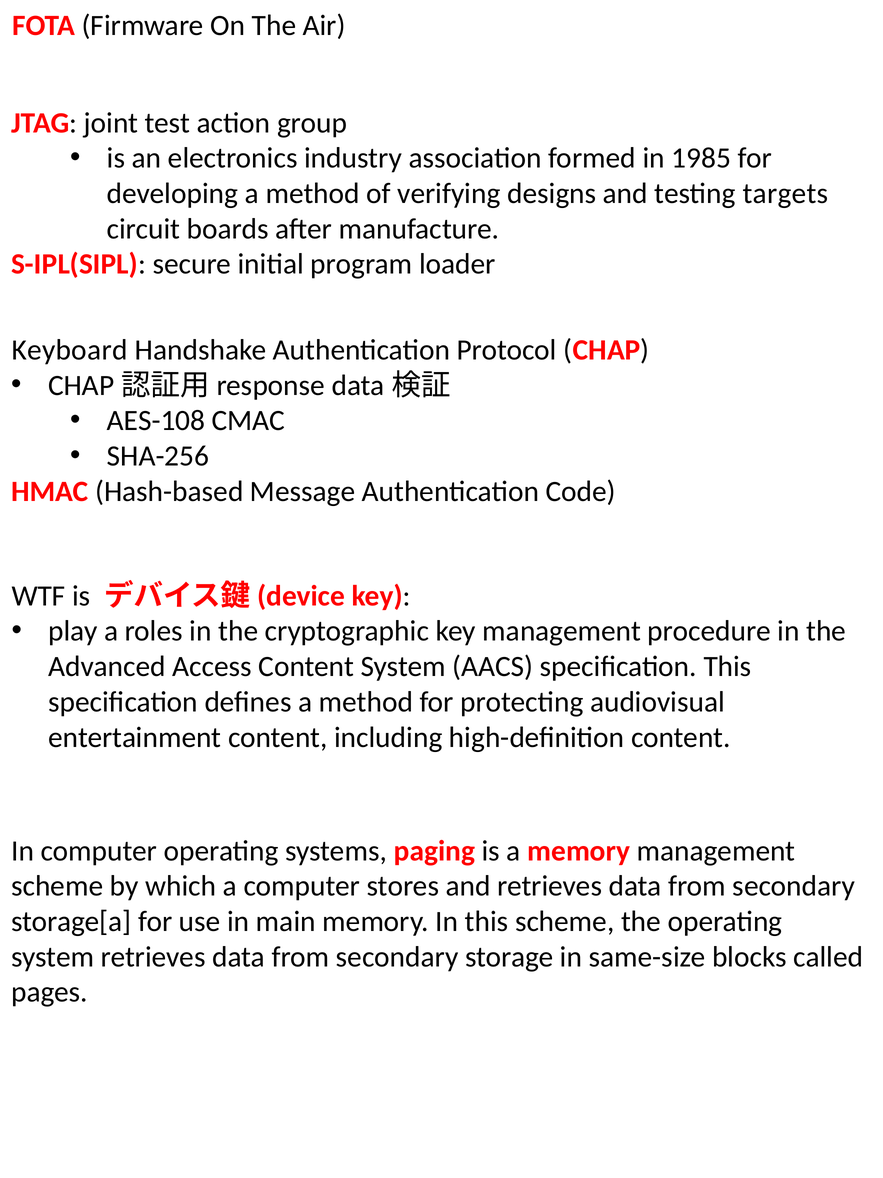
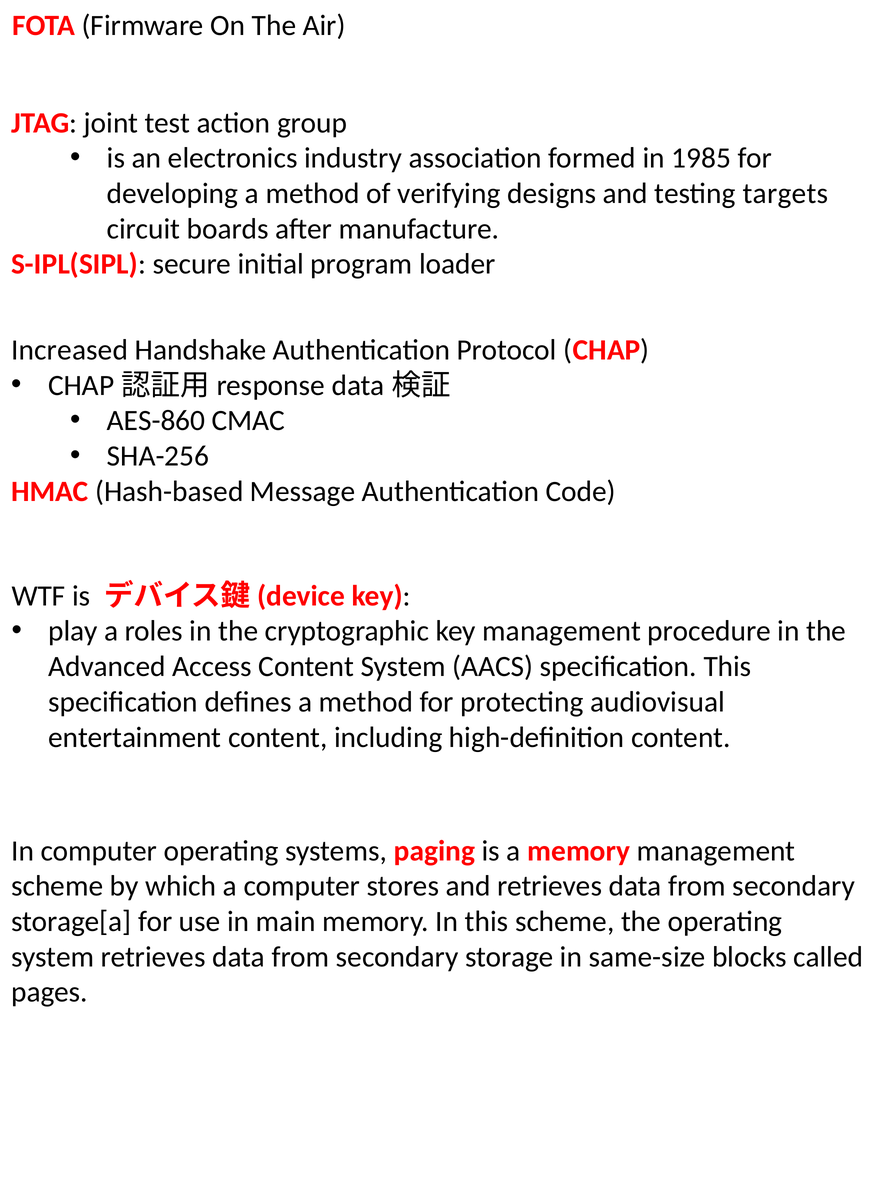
Keyboard: Keyboard -> Increased
AES-108: AES-108 -> AES-860
